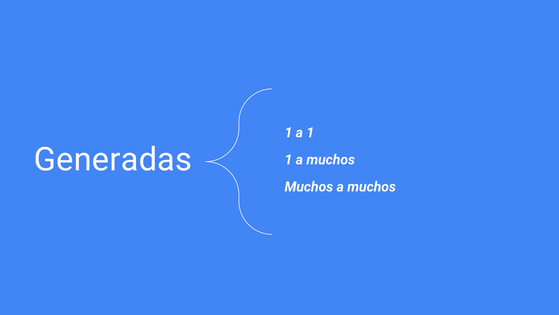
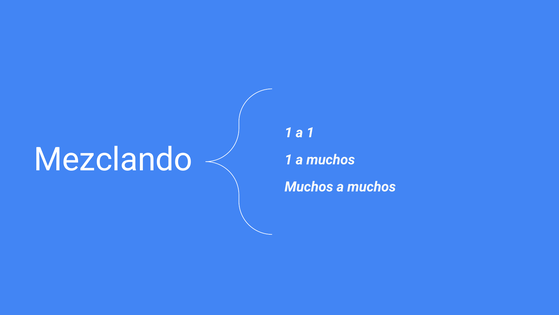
Generadas: Generadas -> Mezclando
